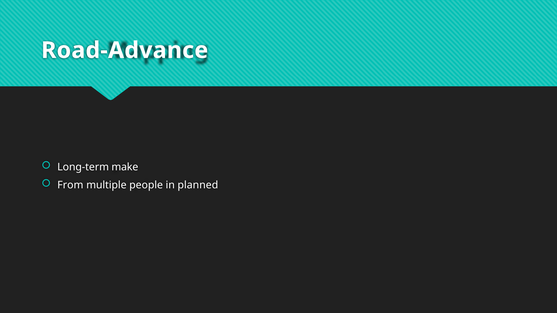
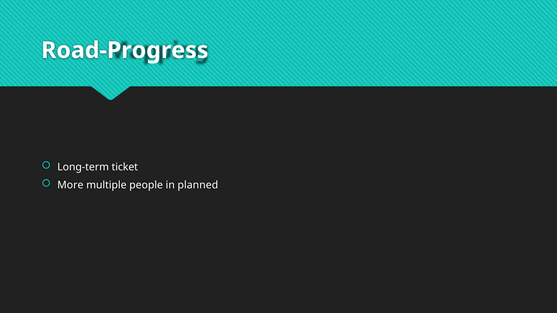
Road-Advance: Road-Advance -> Road-Progress
make: make -> ticket
From: From -> More
